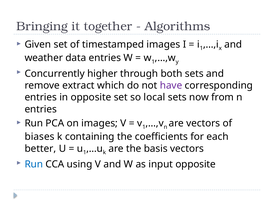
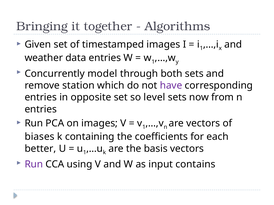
higher: higher -> model
extract: extract -> station
local: local -> level
Run at (34, 165) colour: blue -> purple
input opposite: opposite -> contains
